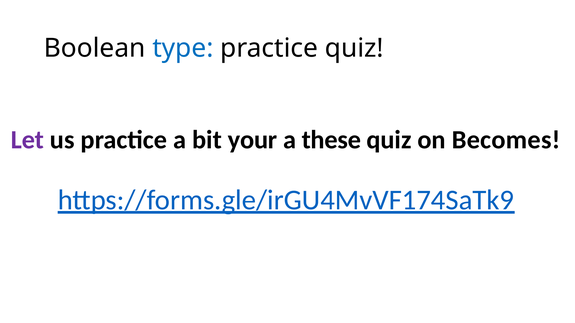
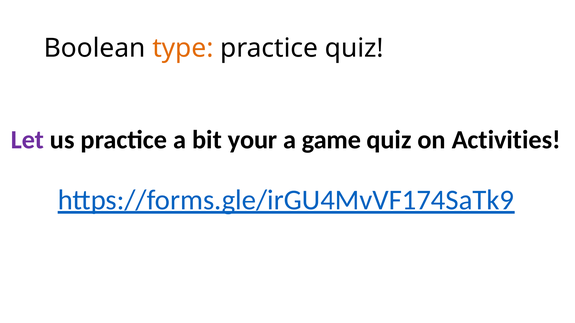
type colour: blue -> orange
these: these -> game
Becomes: Becomes -> Activities
